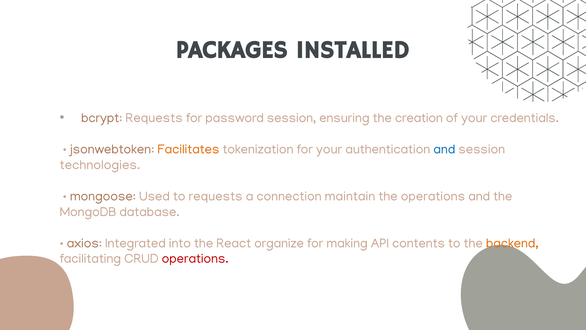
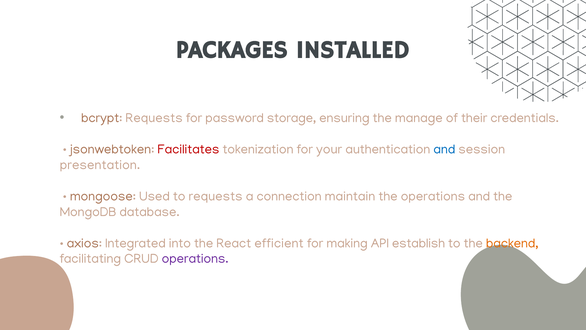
password session: session -> storage
creation: creation -> manage
of your: your -> their
Facilitates colour: orange -> red
technologies: technologies -> presentation
organize: organize -> efficient
contents: contents -> establish
operations at (195, 258) colour: red -> purple
